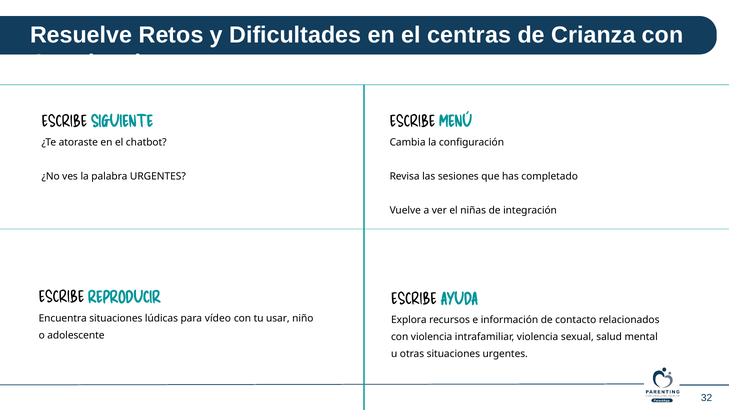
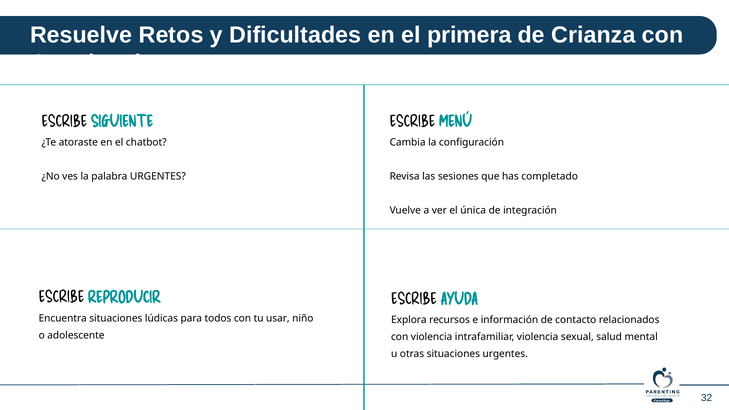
centras: centras -> primera
niñas: niñas -> única
vídeo: vídeo -> todos
